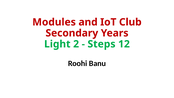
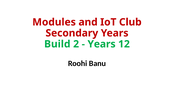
Light: Light -> Build
Steps at (102, 44): Steps -> Years
